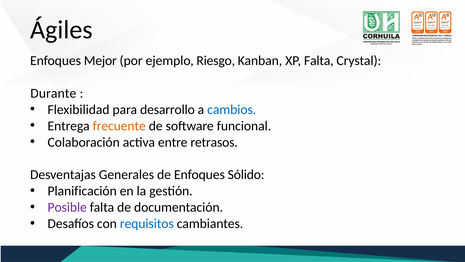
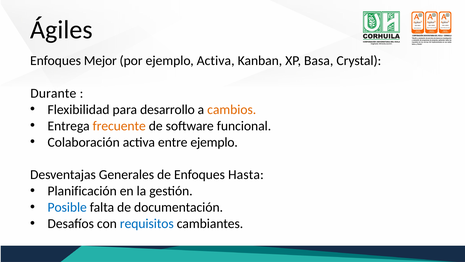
ejemplo Riesgo: Riesgo -> Activa
XP Falta: Falta -> Basa
cambios colour: blue -> orange
entre retrasos: retrasos -> ejemplo
Sólido: Sólido -> Hasta
Posible colour: purple -> blue
